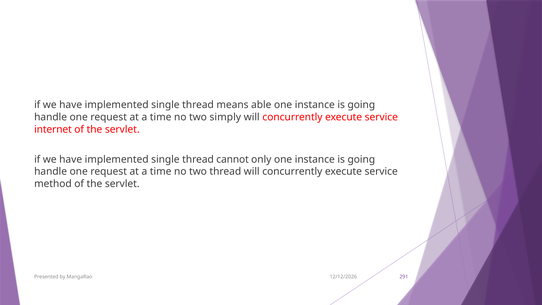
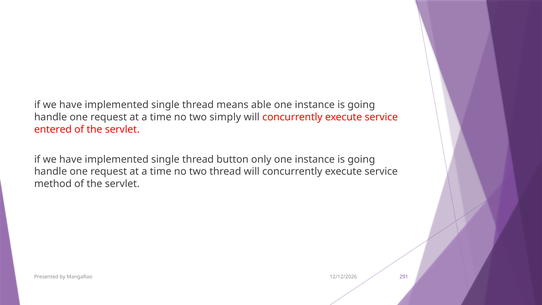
internet: internet -> entered
cannot: cannot -> button
